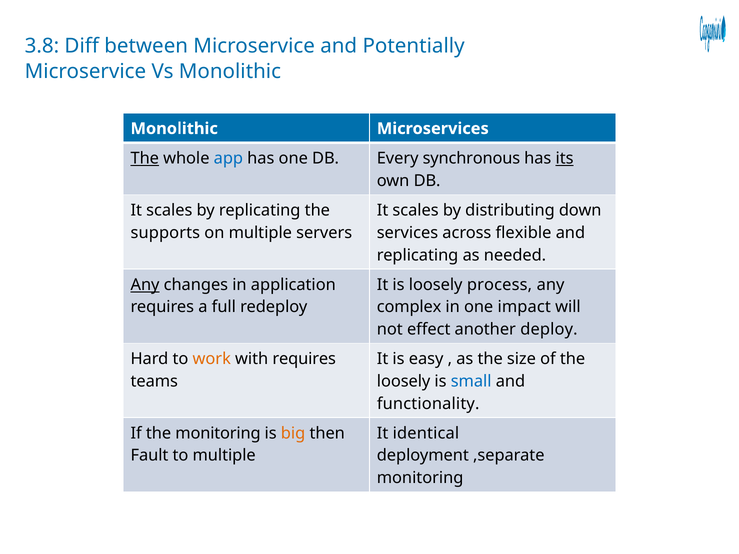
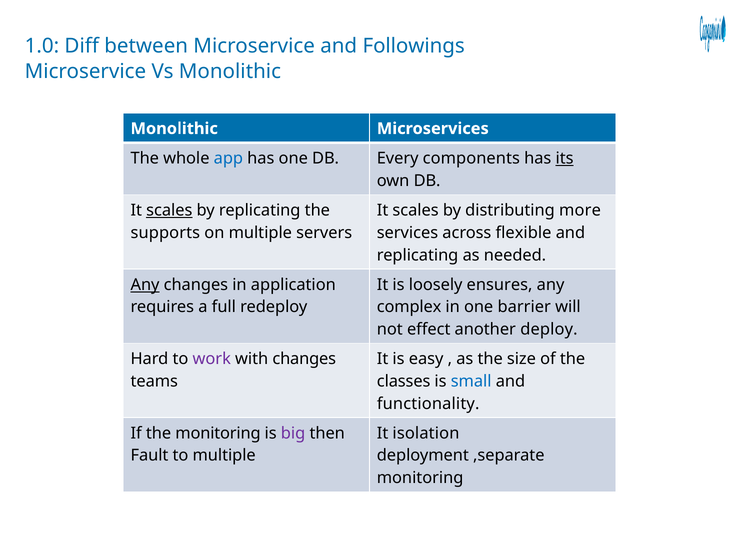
3.8: 3.8 -> 1.0
Potentially: Potentially -> Followings
The at (145, 159) underline: present -> none
synchronous: synchronous -> components
scales at (169, 211) underline: none -> present
down: down -> more
process: process -> ensures
impact: impact -> barrier
work colour: orange -> purple
with requires: requires -> changes
loosely at (404, 381): loosely -> classes
big colour: orange -> purple
identical: identical -> isolation
